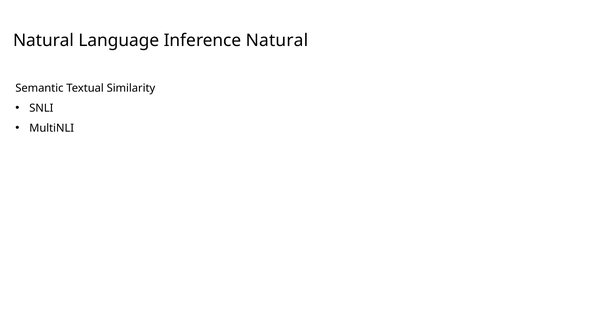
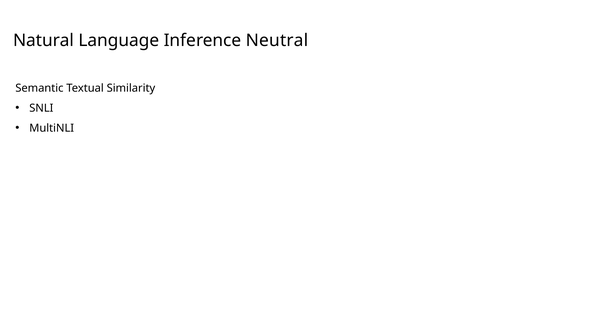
Inference Natural: Natural -> Neutral
